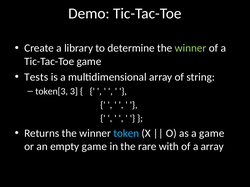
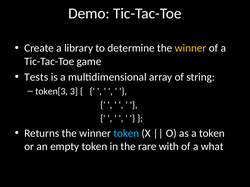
winner at (191, 48) colour: light green -> yellow
a game: game -> token
empty game: game -> token
a array: array -> what
